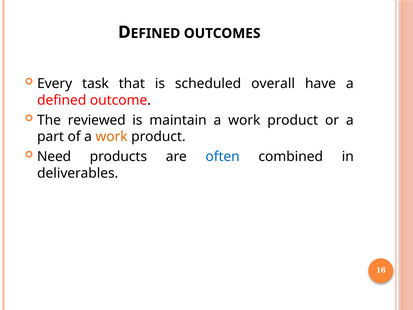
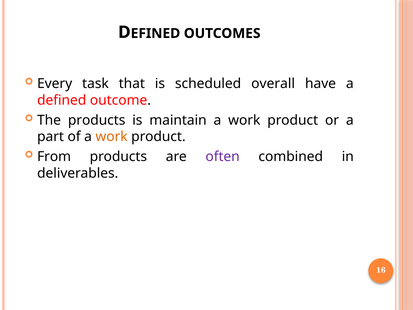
The reviewed: reviewed -> products
Need: Need -> From
often colour: blue -> purple
